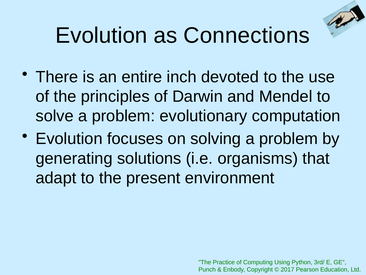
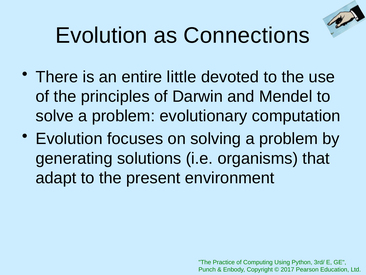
inch: inch -> little
